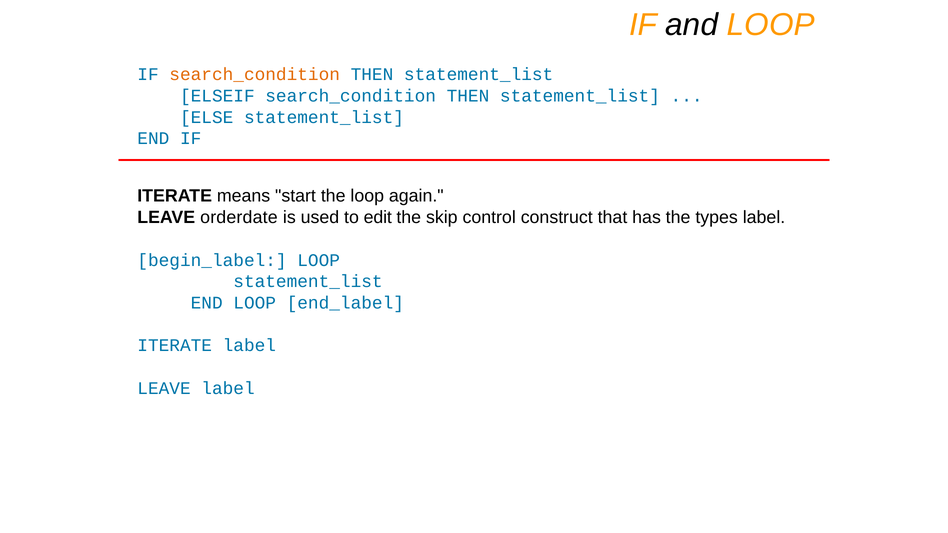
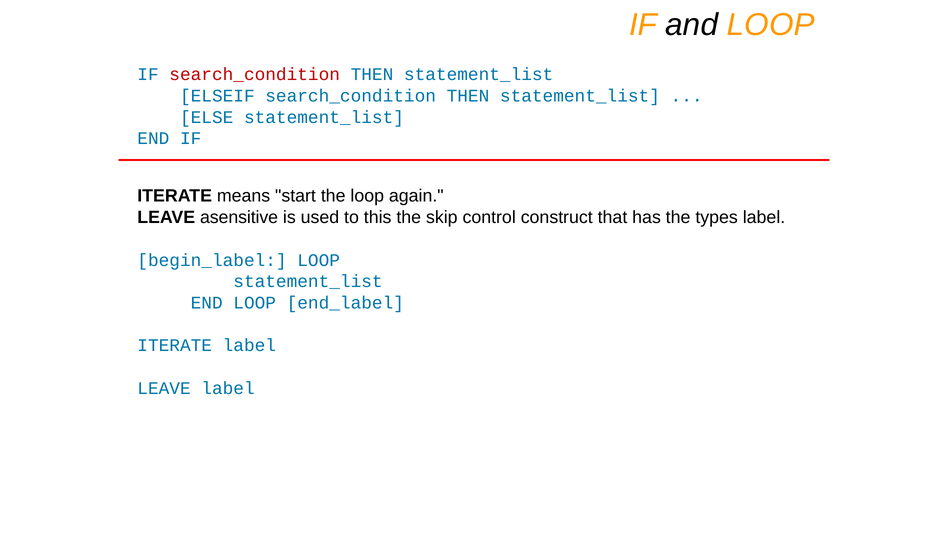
search_condition at (255, 75) colour: orange -> red
orderdate: orderdate -> asensitive
edit: edit -> this
